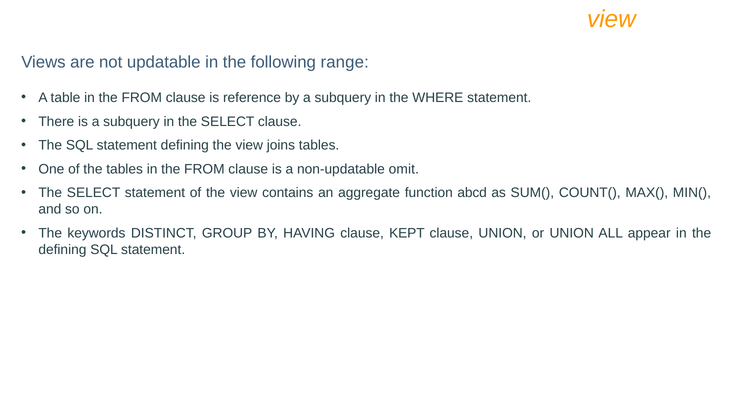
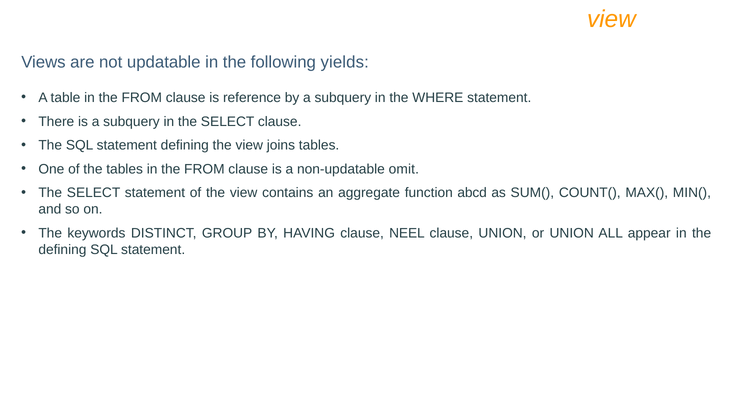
range: range -> yields
KEPT: KEPT -> NEEL
